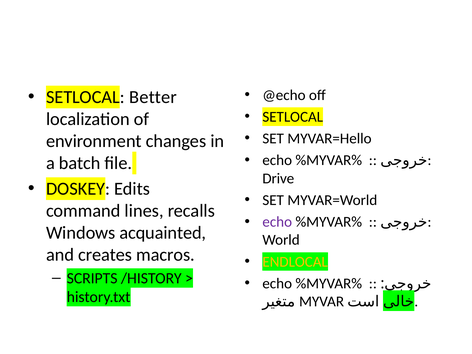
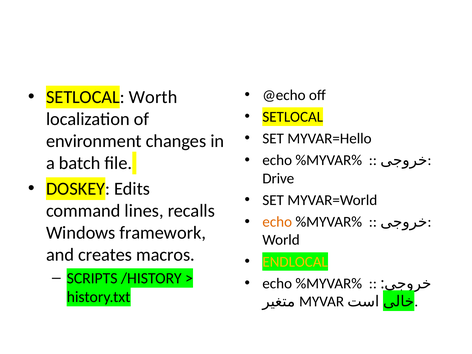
Better: Better -> Worth
echo at (277, 222) colour: purple -> orange
acquainted: acquainted -> framework
